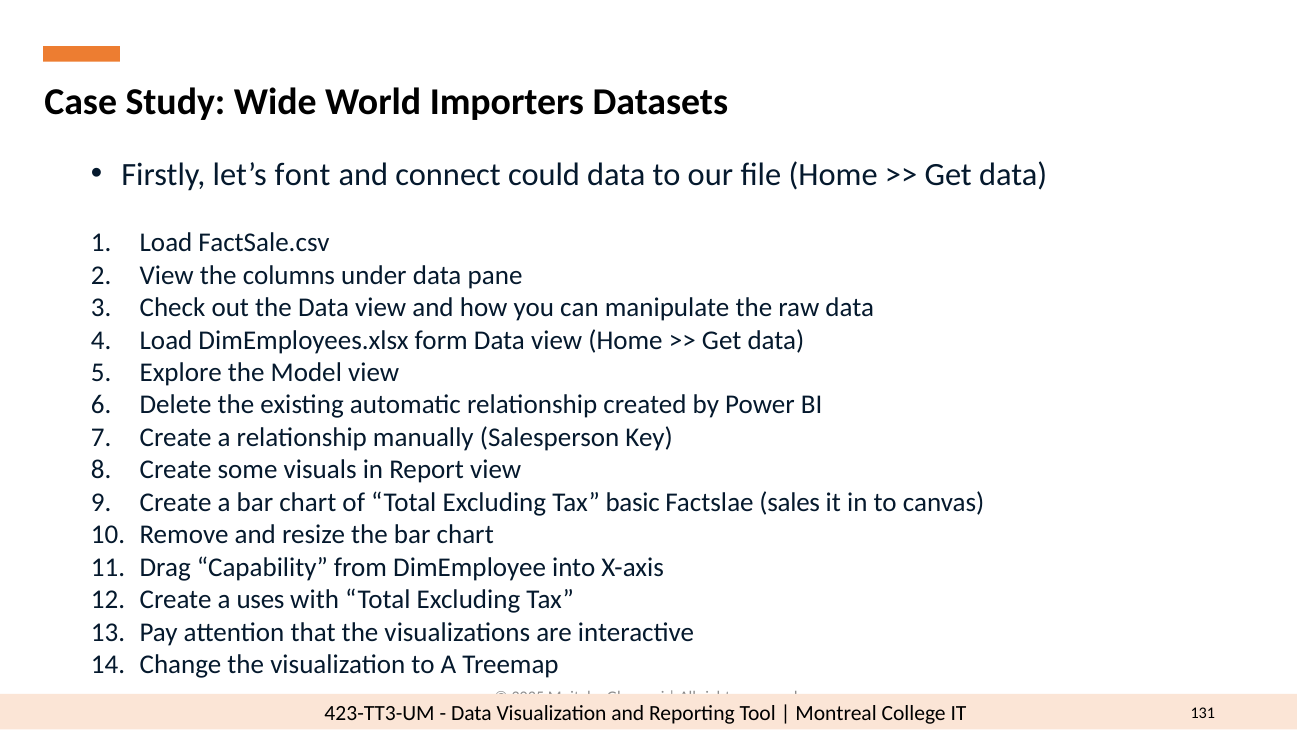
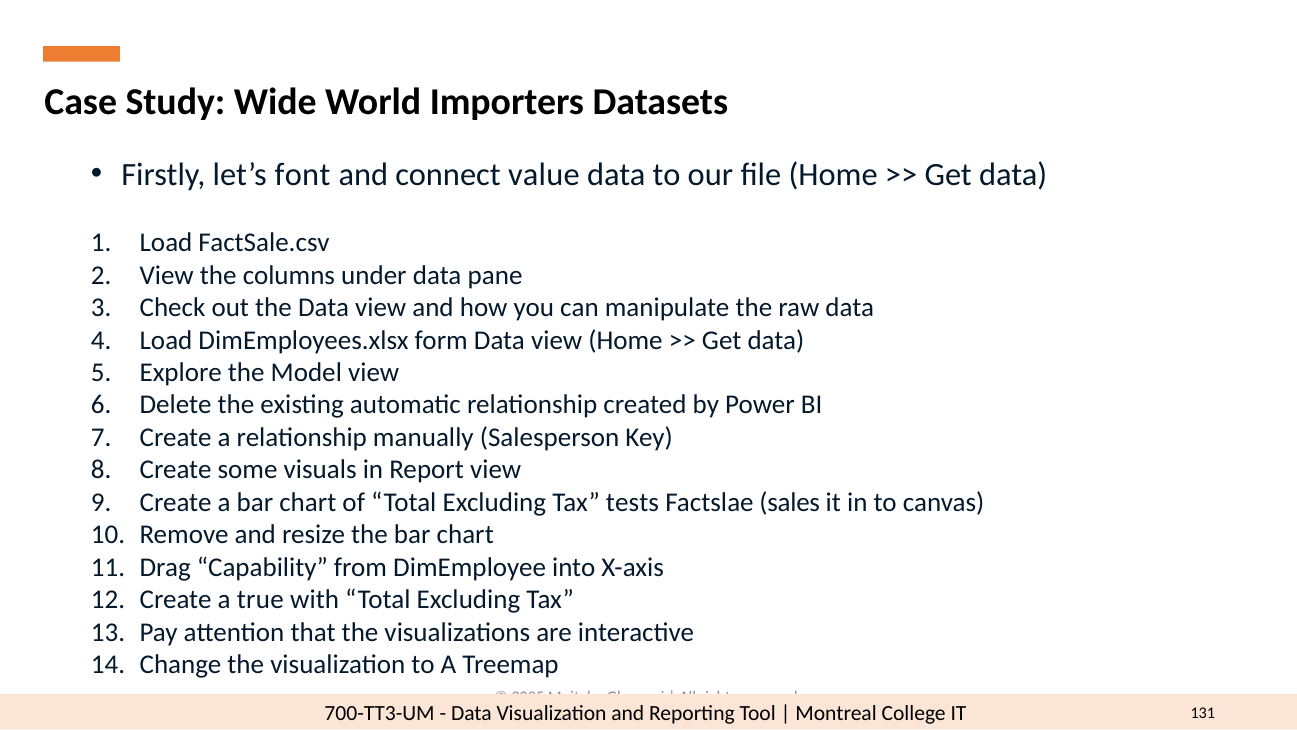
could: could -> value
basic: basic -> tests
uses: uses -> true
423-TT3-UM: 423-TT3-UM -> 700-TT3-UM
